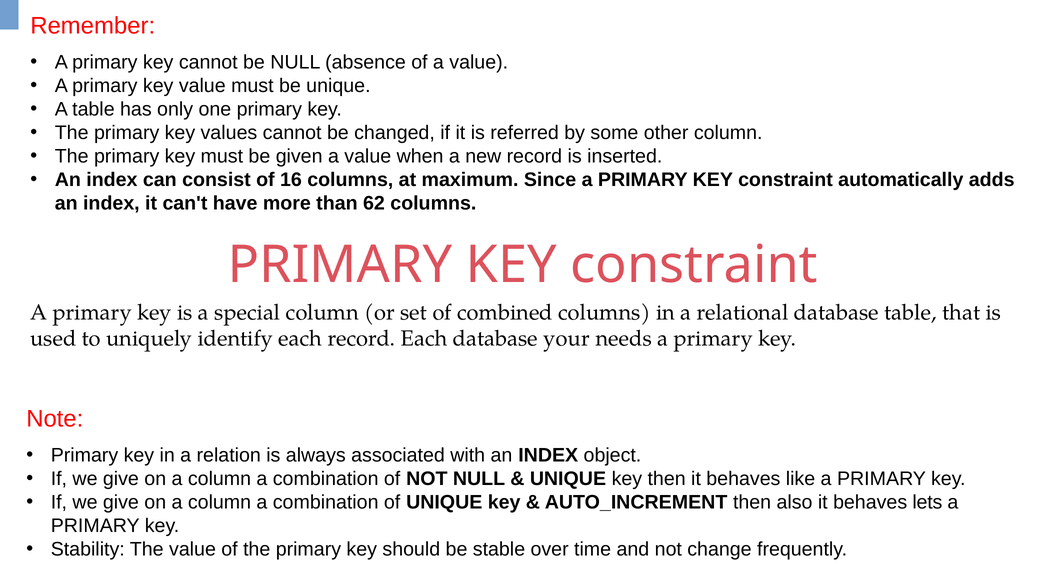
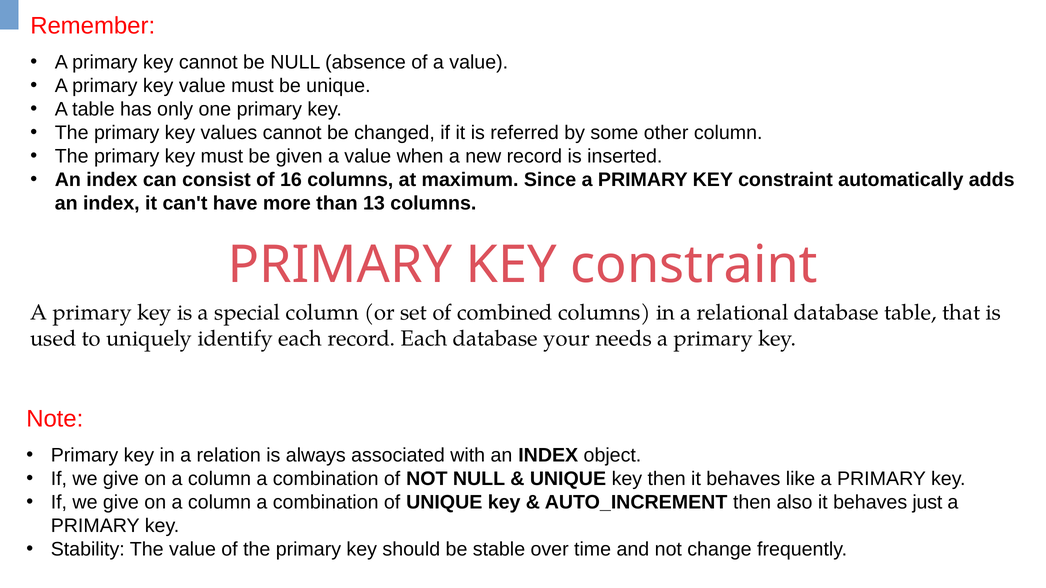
62: 62 -> 13
lets: lets -> just
